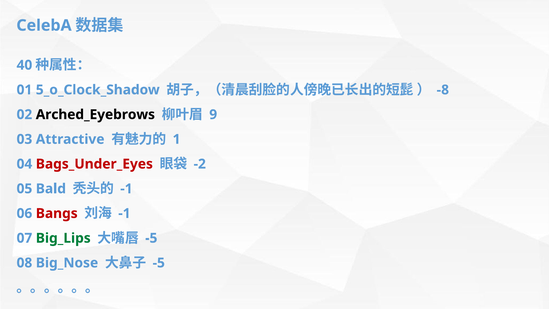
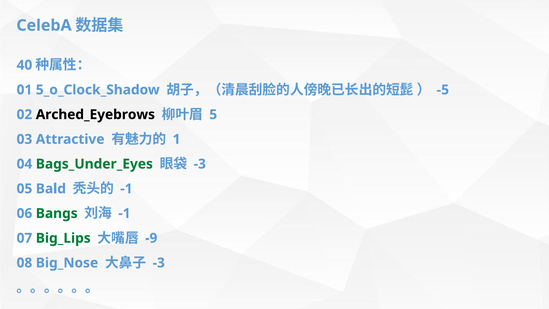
-8: -8 -> -5
9: 9 -> 5
Bags_Under_Eyes colour: red -> green
-2 at (200, 164): -2 -> -3
Bangs colour: red -> green
-5 at (151, 238): -5 -> -9
-5 at (159, 263): -5 -> -3
